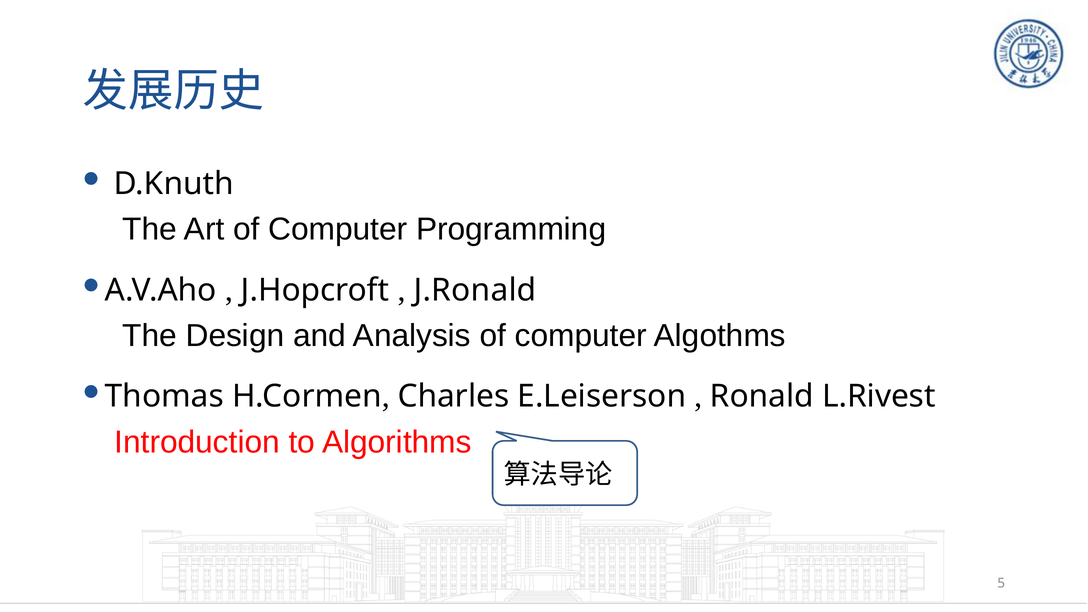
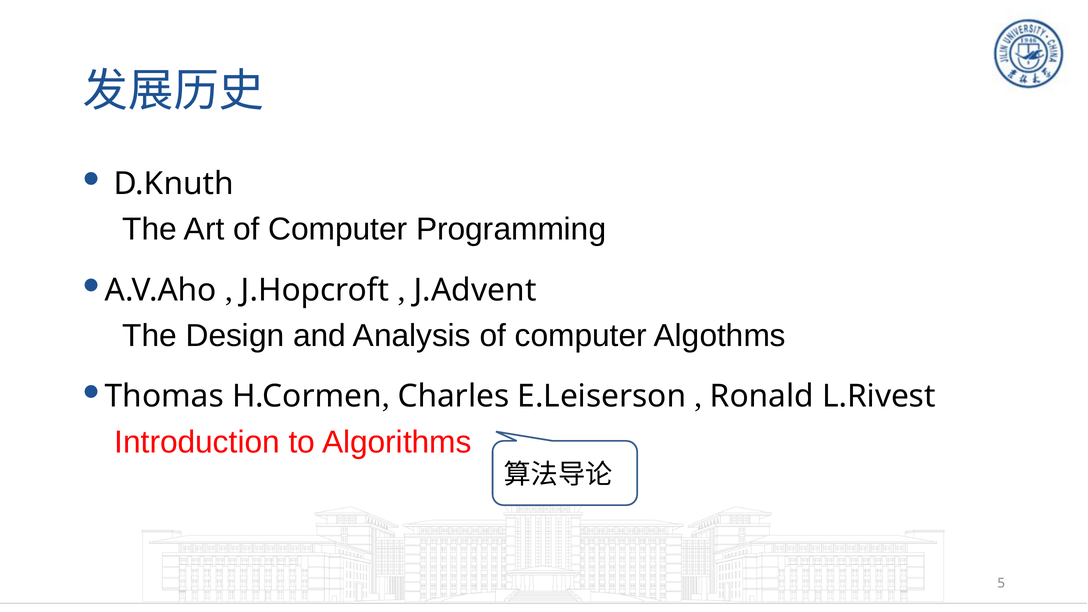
J.Ronald: J.Ronald -> J.Advent
